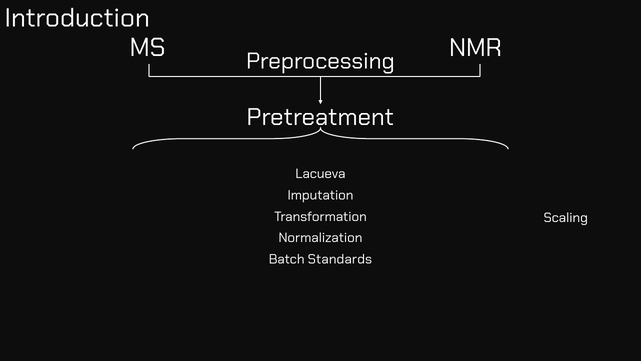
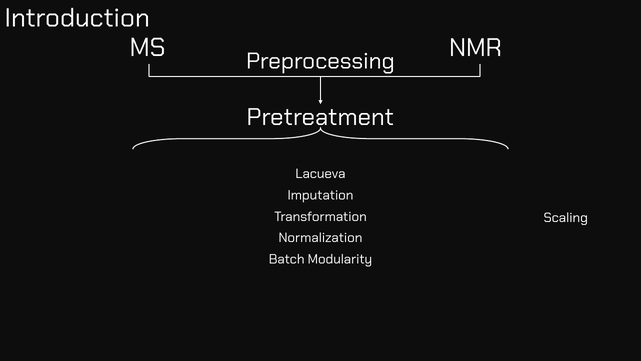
Standards: Standards -> Modularity
